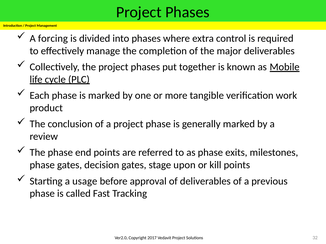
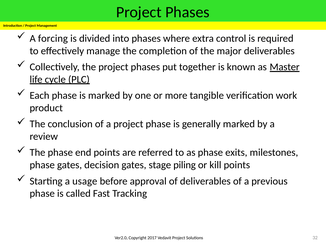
Mobile: Mobile -> Master
upon: upon -> piling
